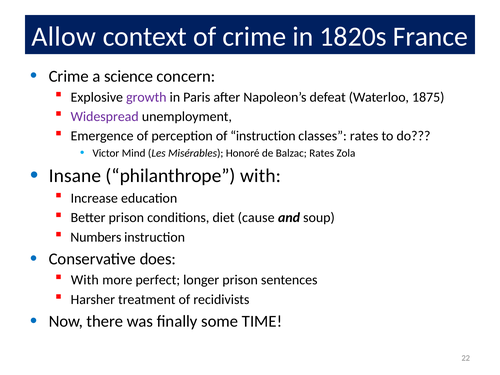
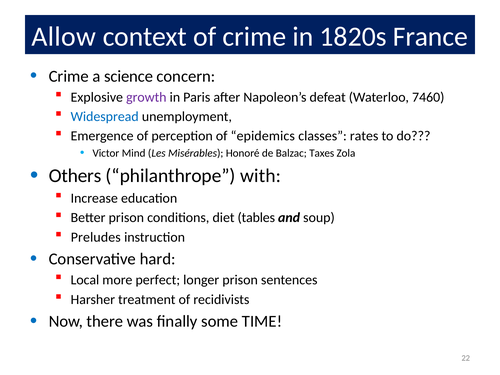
1875: 1875 -> 7460
Widespread colour: purple -> blue
of instruction: instruction -> epidemics
Balzac Rates: Rates -> Taxes
Insane: Insane -> Others
cause: cause -> tables
Numbers: Numbers -> Preludes
does: does -> hard
With at (85, 280): With -> Local
